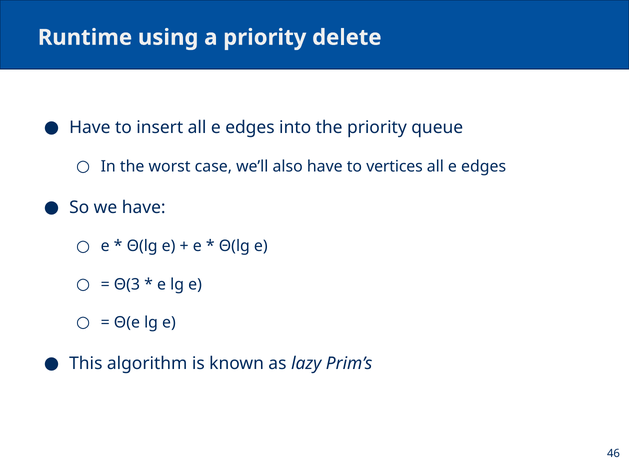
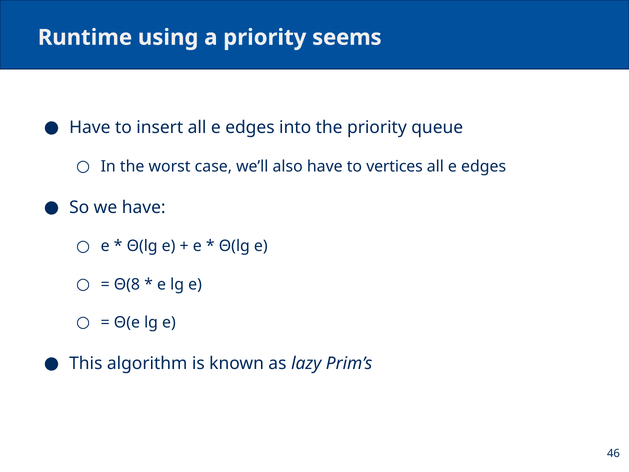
delete: delete -> seems
Θ(3: Θ(3 -> Θ(8
